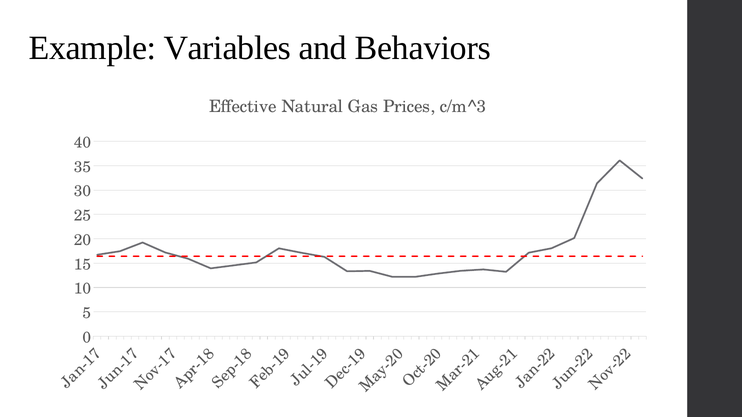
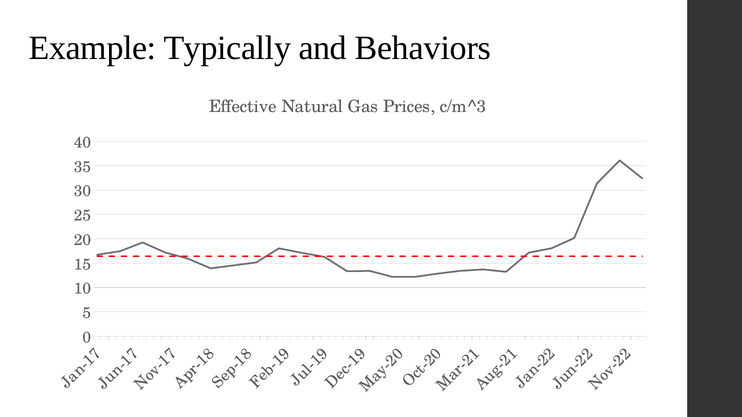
Variables: Variables -> Typically
